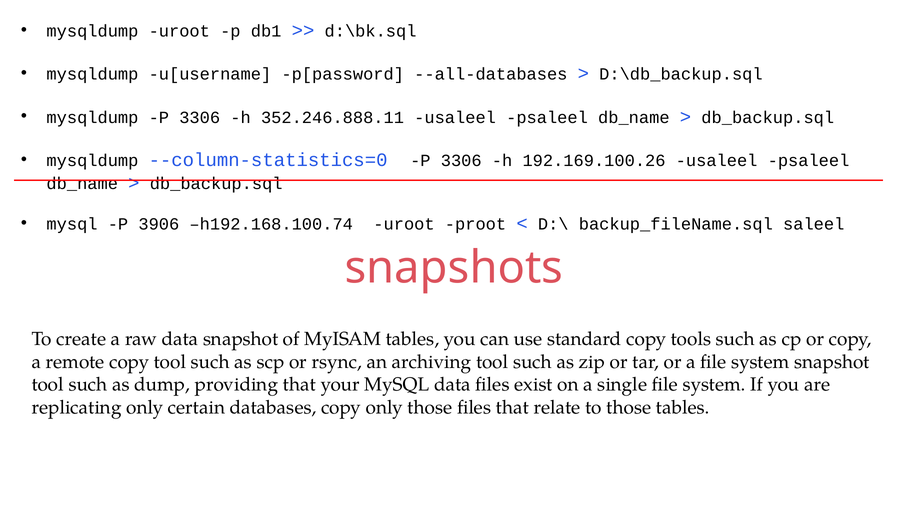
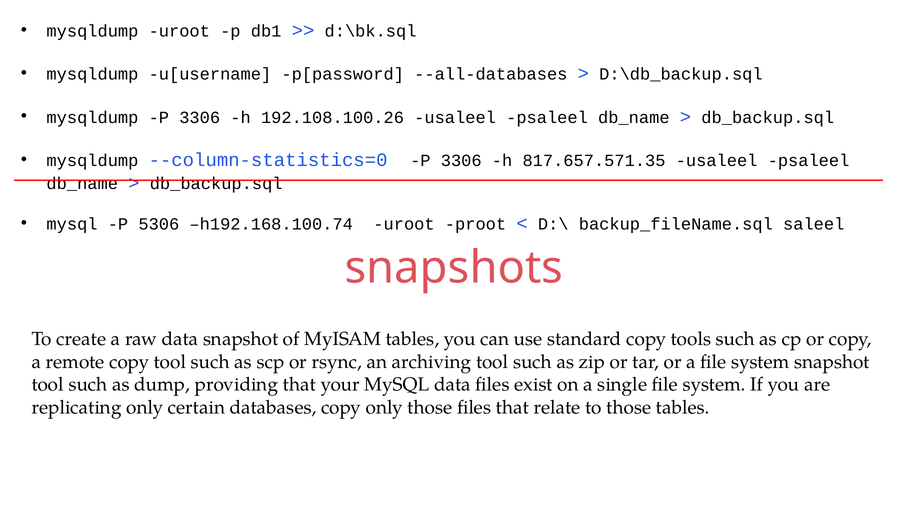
352.246.888.11: 352.246.888.11 -> 192.108.100.26
192.169.100.26: 192.169.100.26 -> 817.657.571.35
3906: 3906 -> 5306
